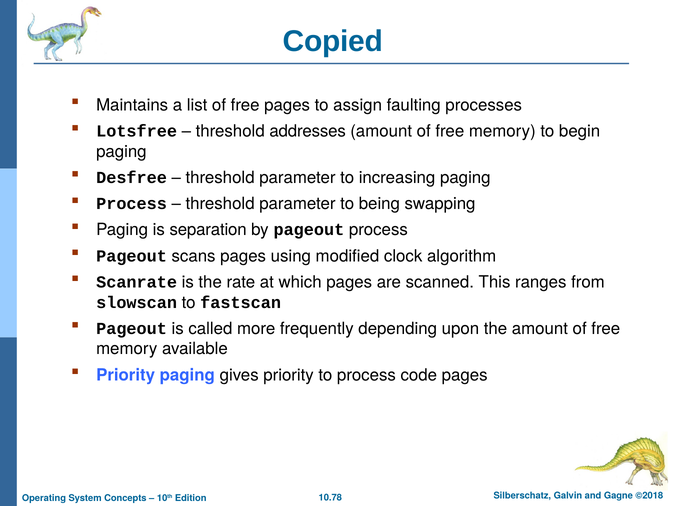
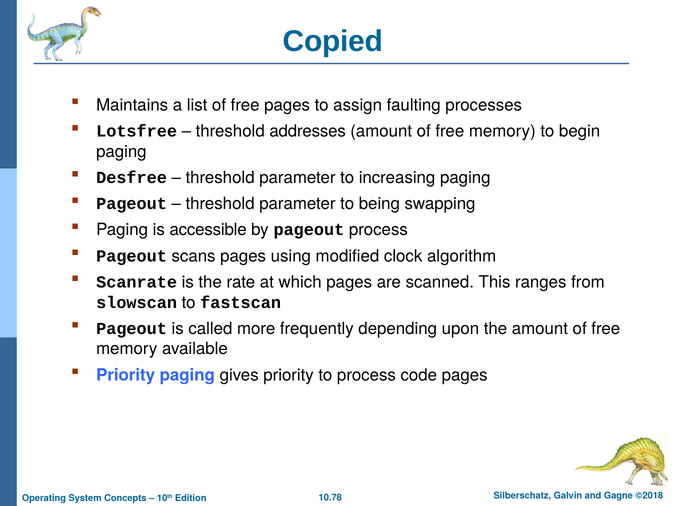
Process at (132, 204): Process -> Pageout
separation: separation -> accessible
